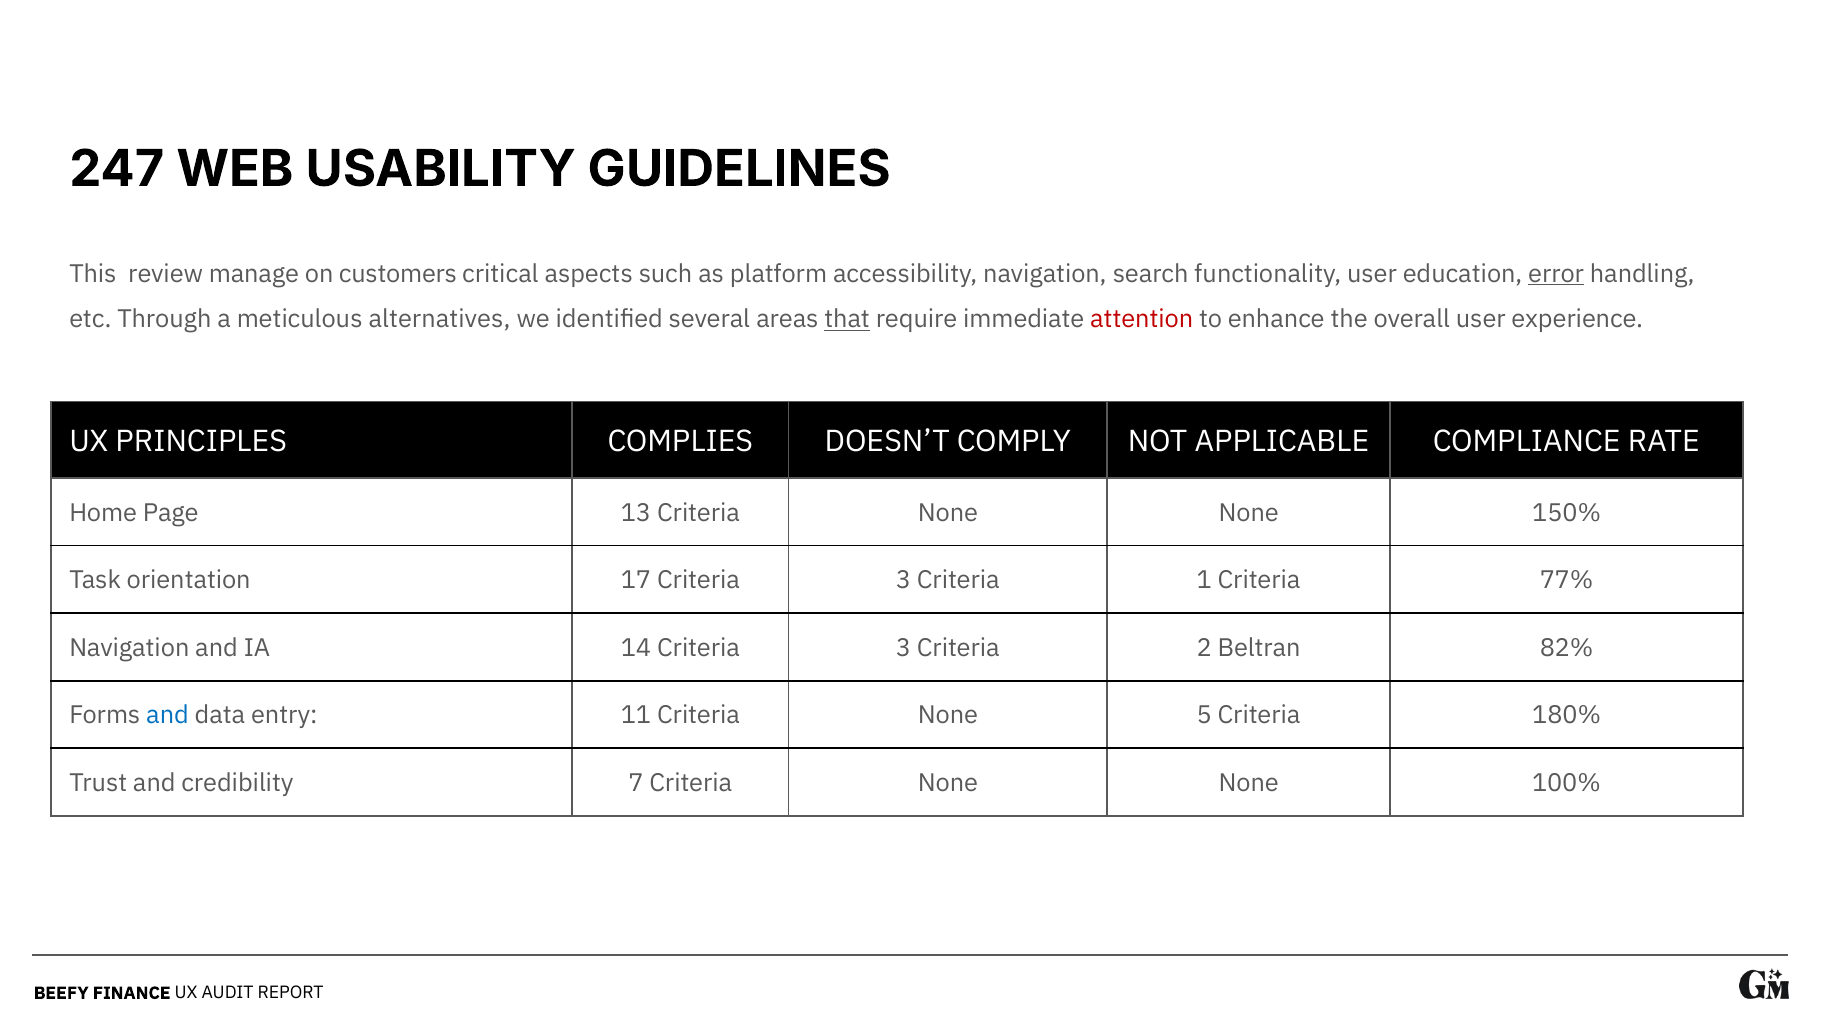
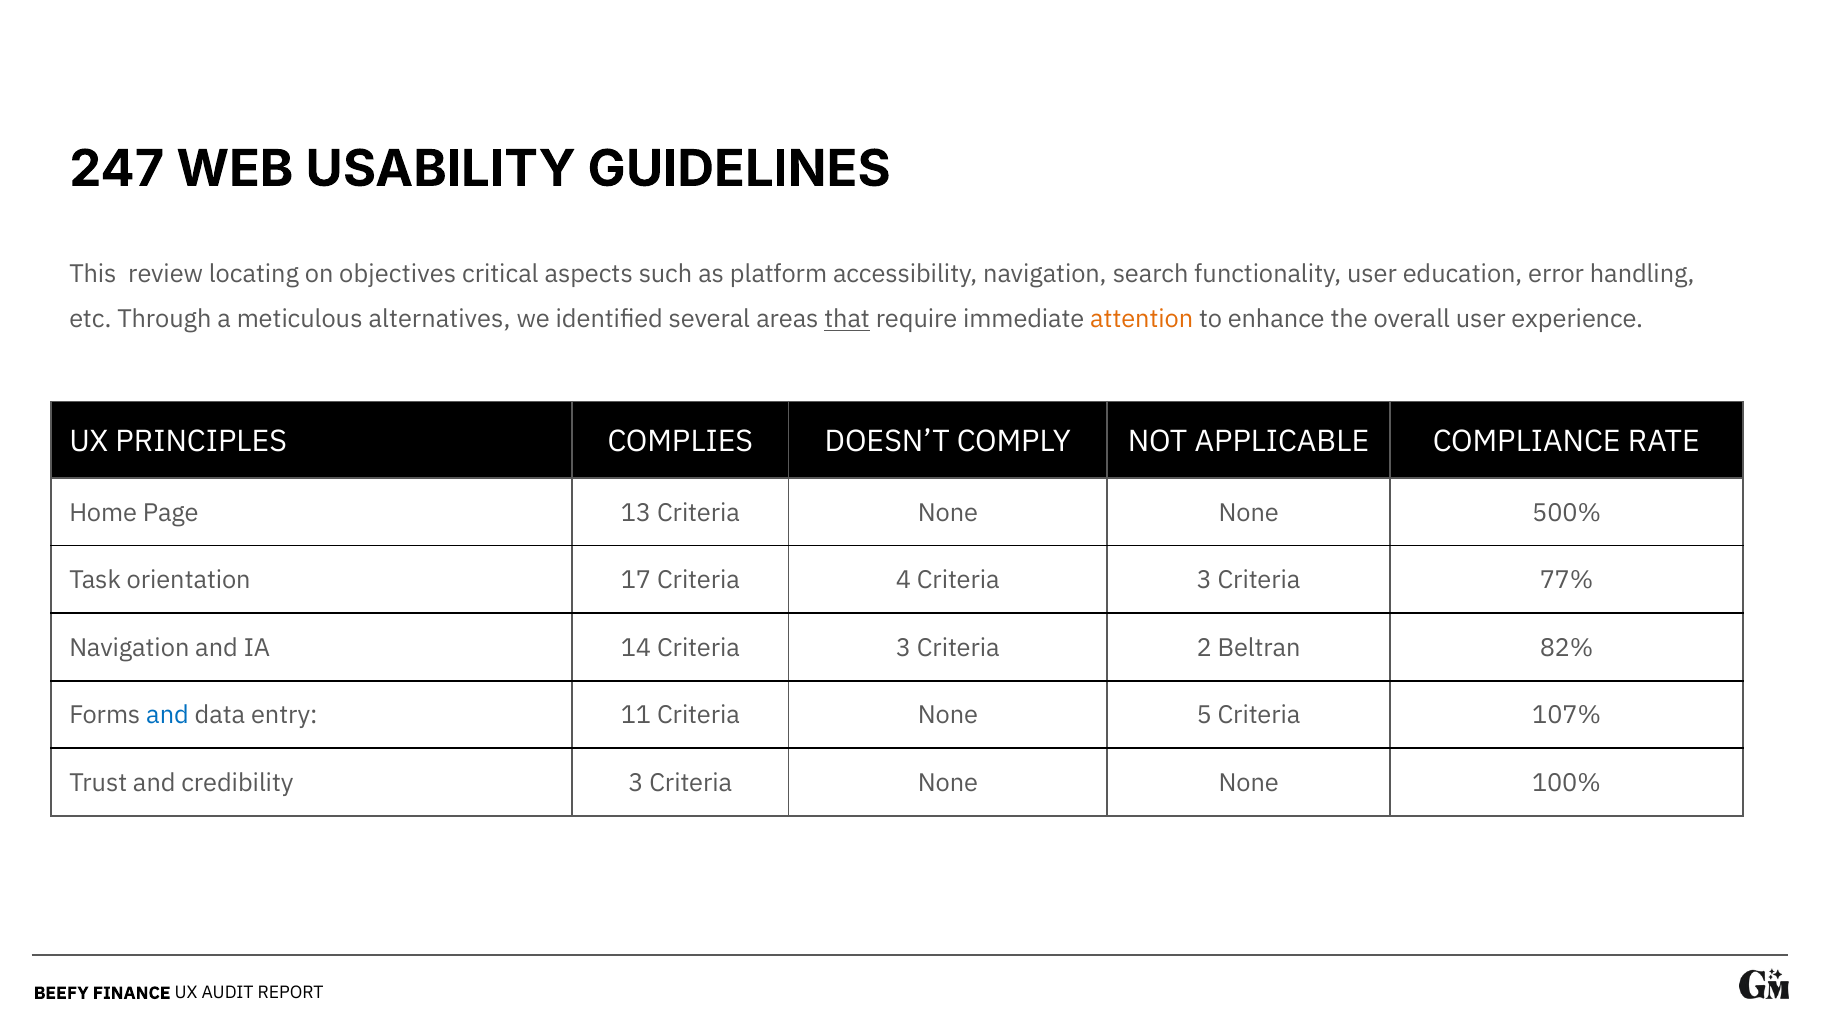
manage: manage -> locating
customers: customers -> objectives
error underline: present -> none
attention colour: red -> orange
150%: 150% -> 500%
17 Criteria 3: 3 -> 4
1 at (1204, 580): 1 -> 3
180%: 180% -> 107%
credibility 7: 7 -> 3
